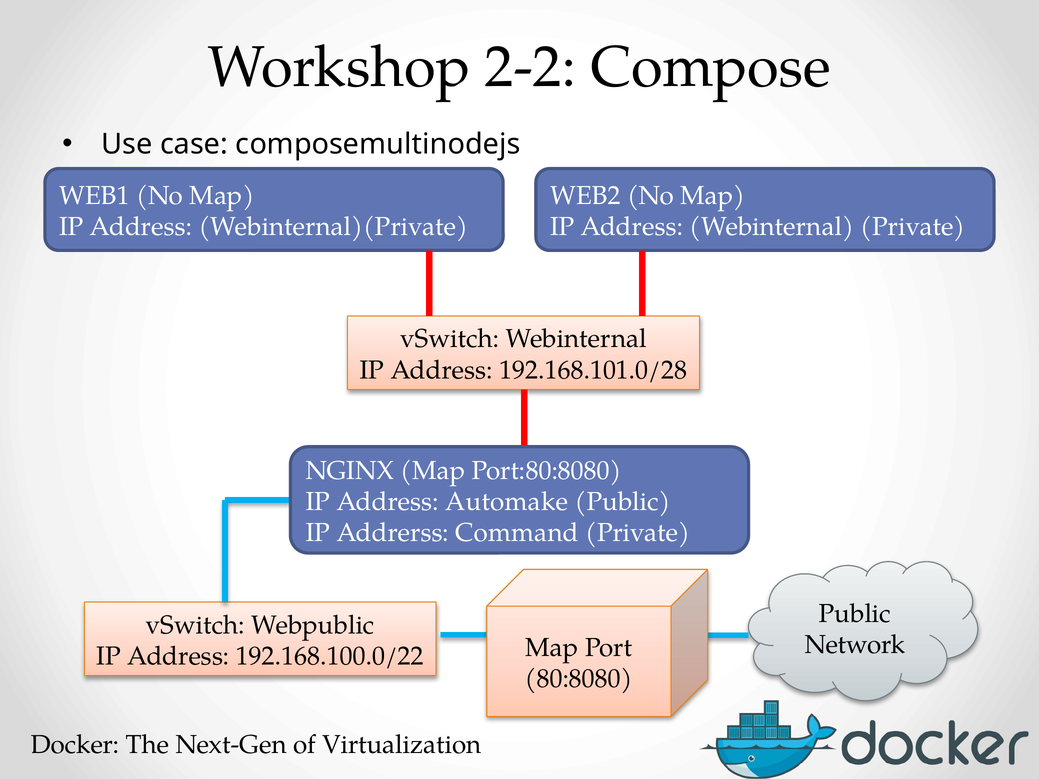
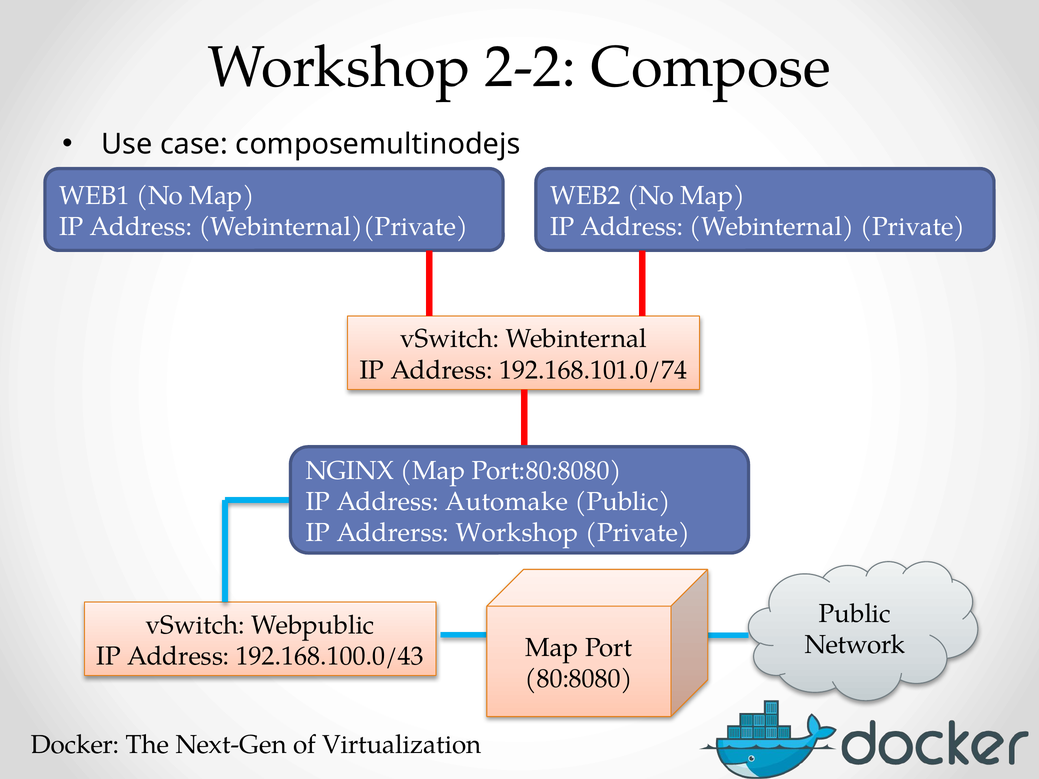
192.168.101.0/28: 192.168.101.0/28 -> 192.168.101.0/74
Addrerss Command: Command -> Workshop
192.168.100.0/22: 192.168.100.0/22 -> 192.168.100.0/43
